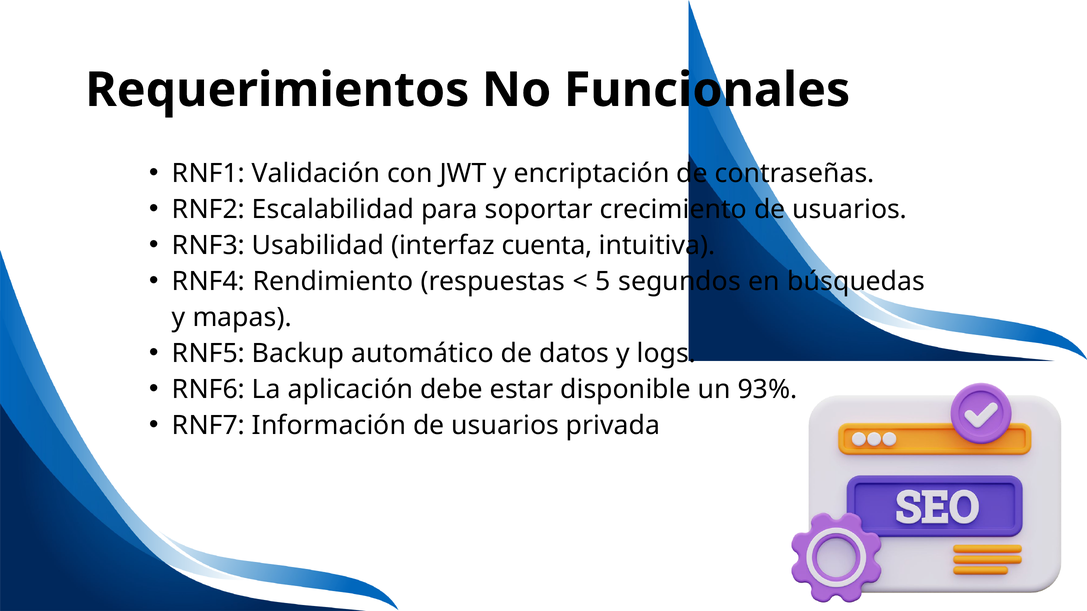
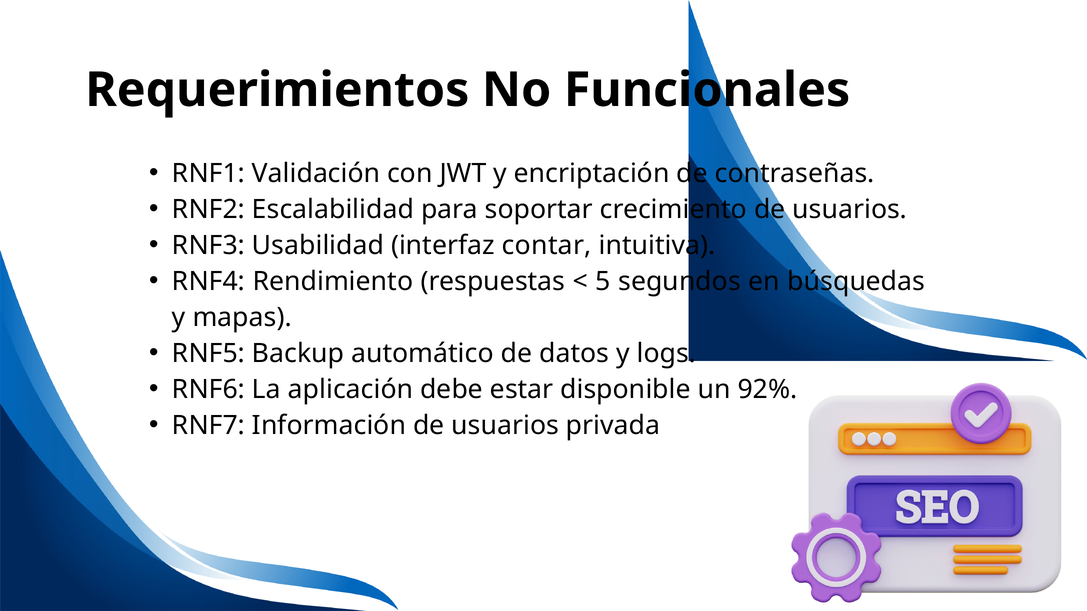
cuenta: cuenta -> contar
93%: 93% -> 92%
